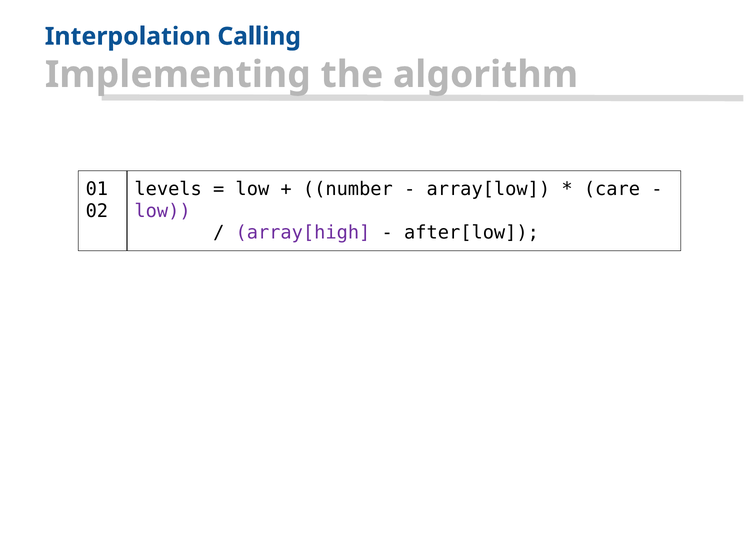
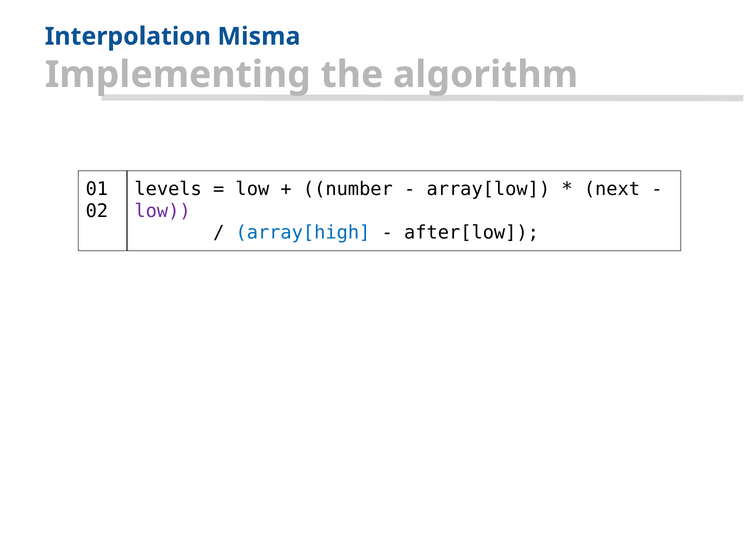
Calling: Calling -> Misma
care: care -> next
array[high colour: purple -> blue
